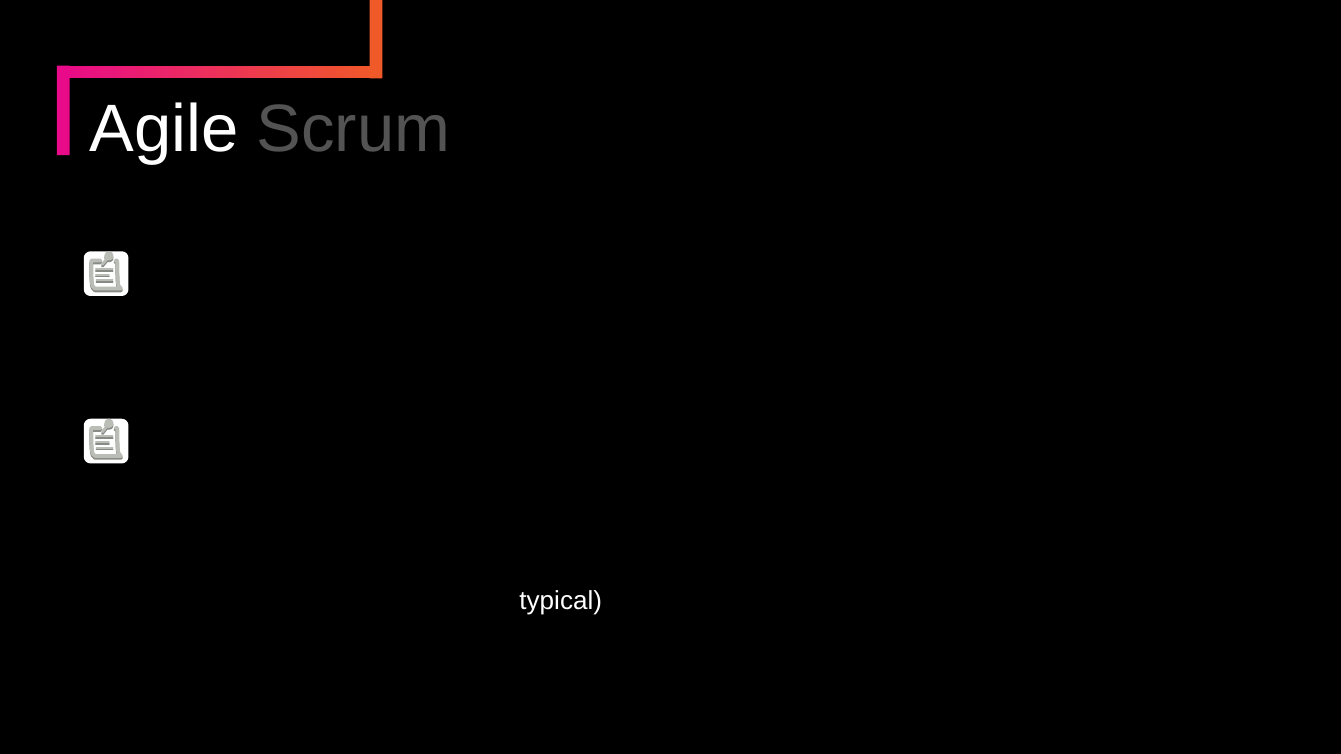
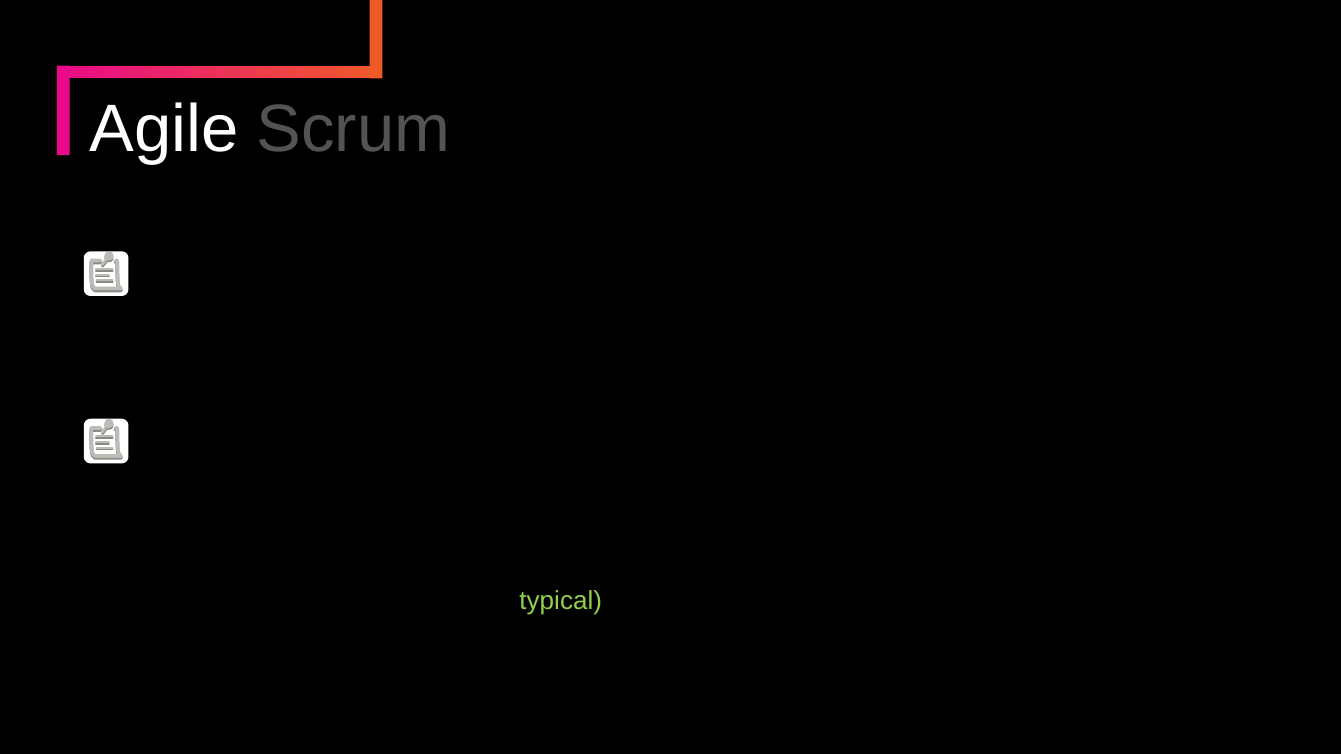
typical colour: white -> light green
